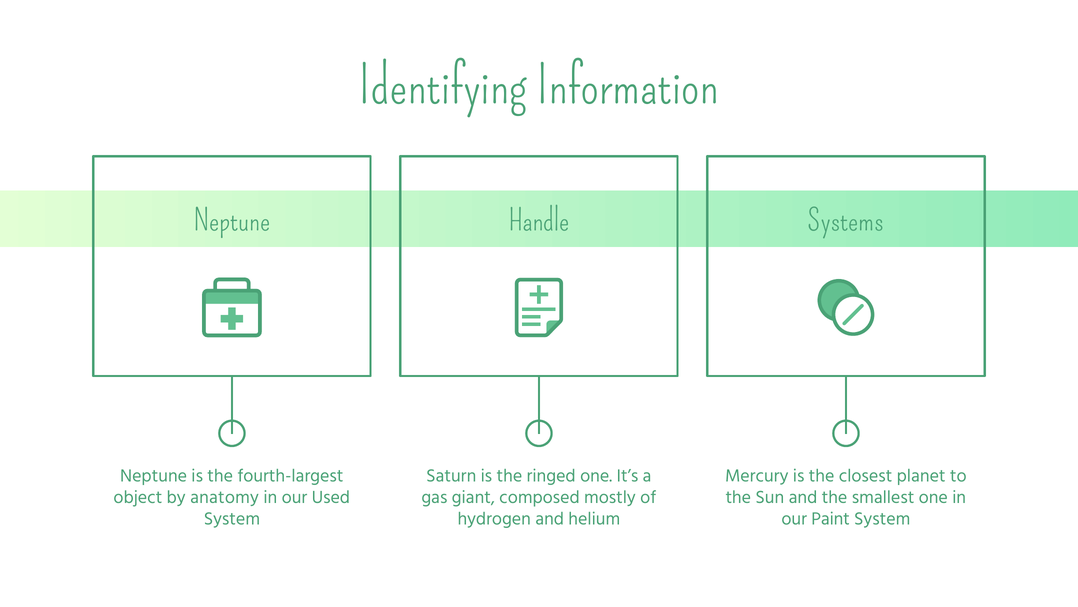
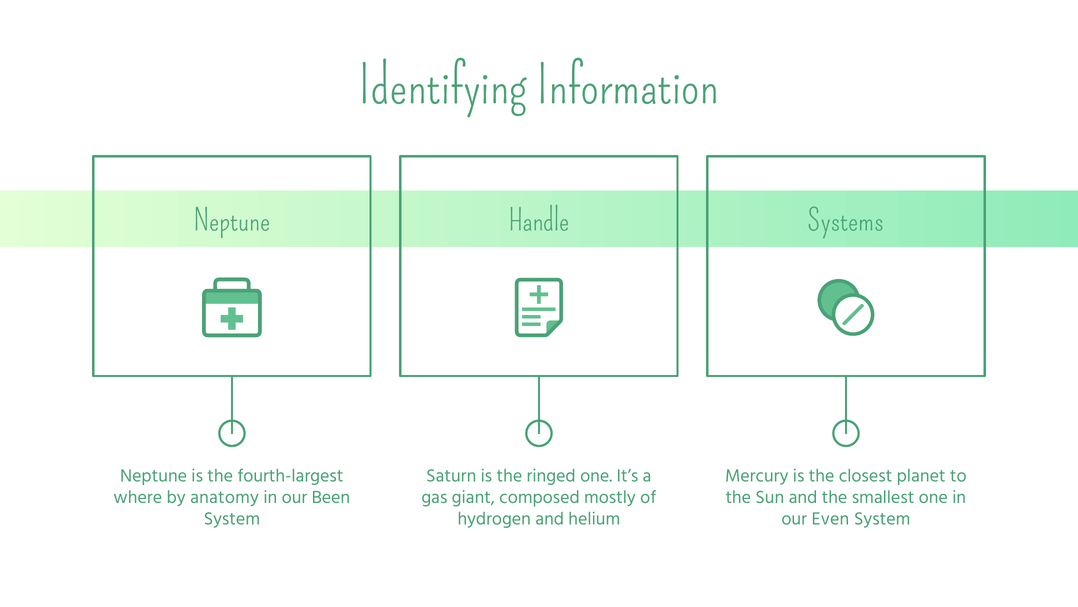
object: object -> where
Used: Used -> Been
Paint: Paint -> Even
